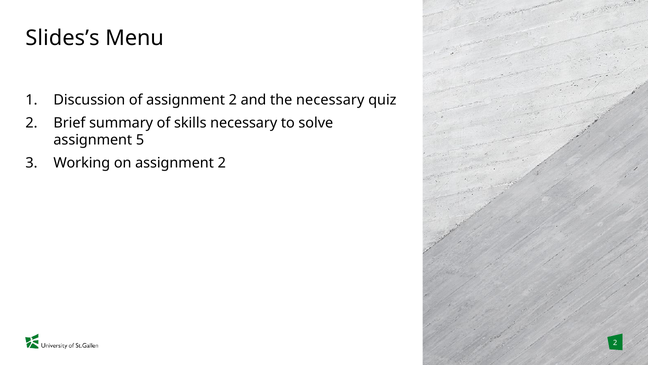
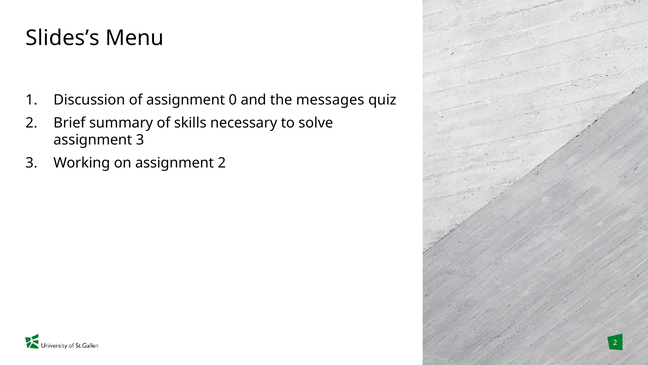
of assignment 2: 2 -> 0
the necessary: necessary -> messages
assignment 5: 5 -> 3
